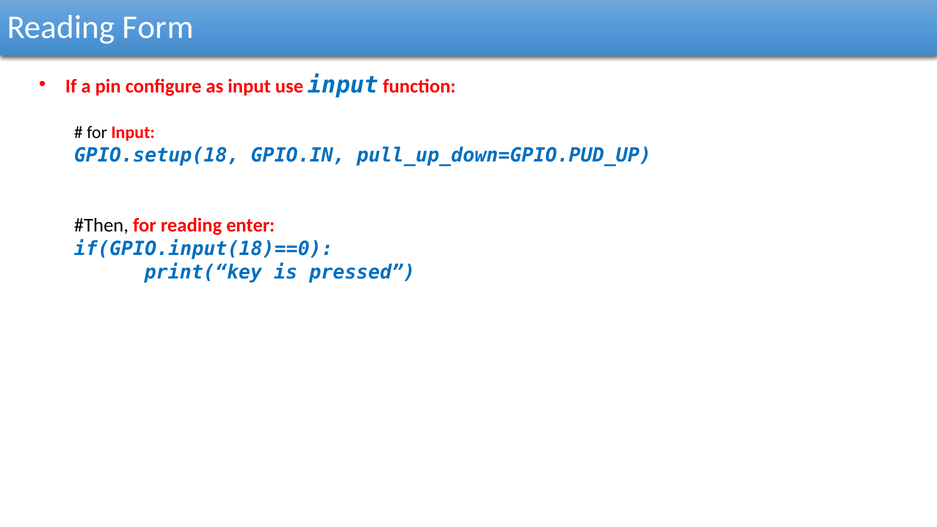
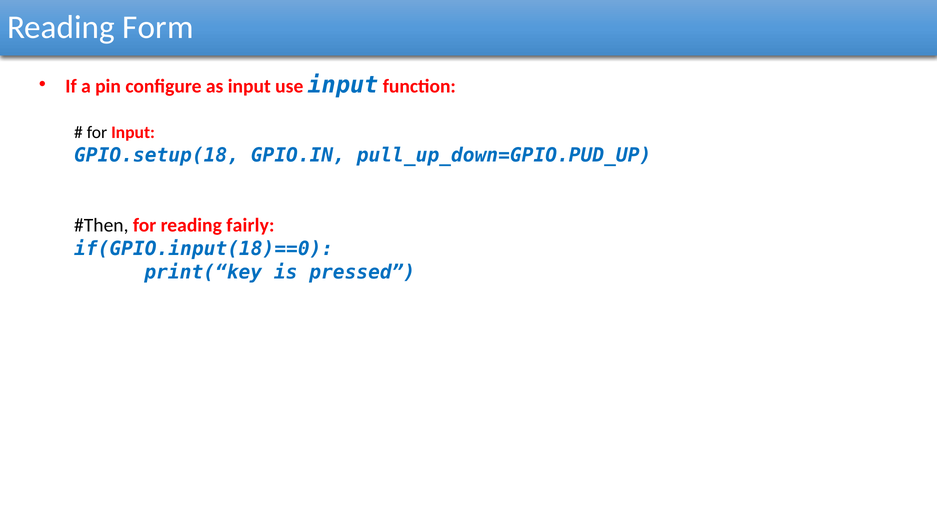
enter: enter -> fairly
